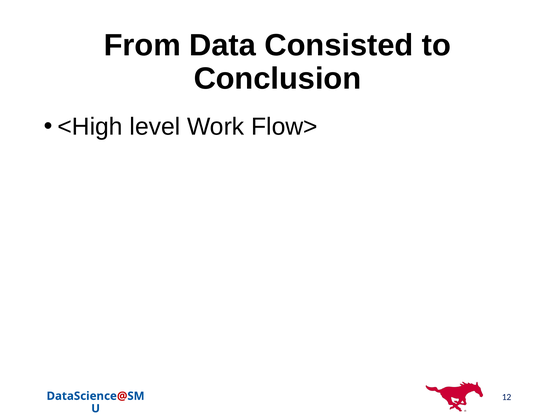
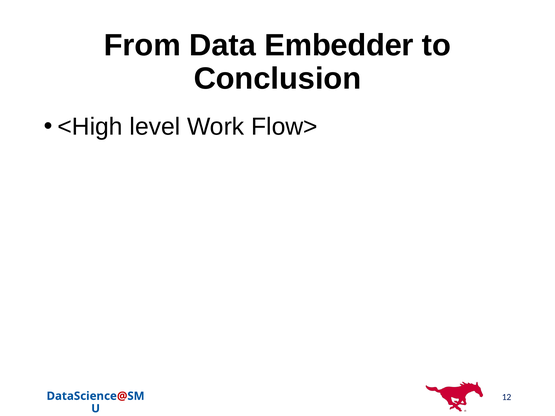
Consisted: Consisted -> Embedder
